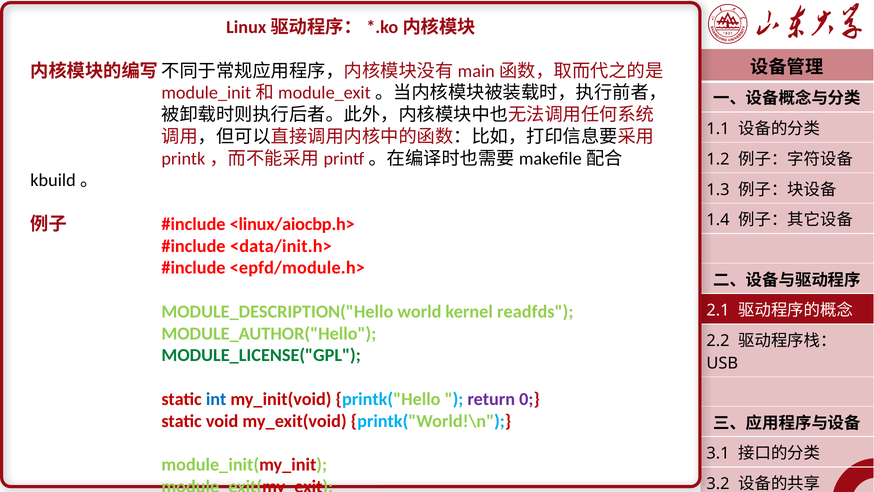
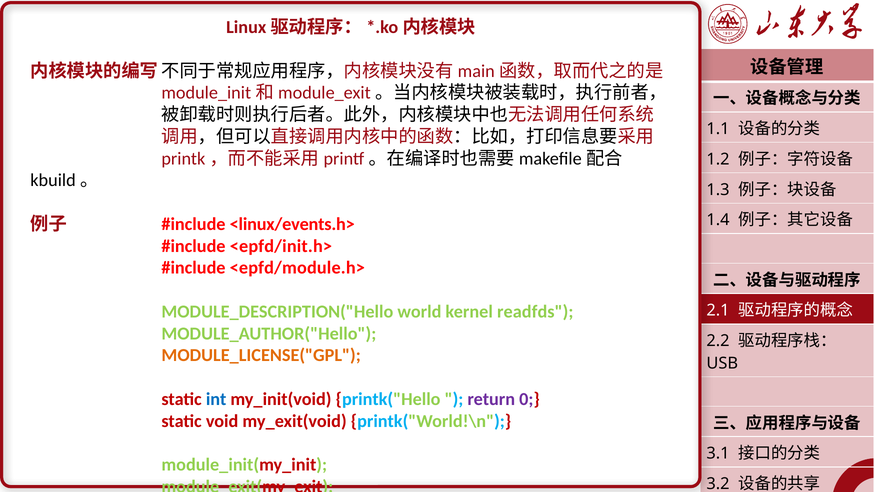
<linux/aiocbp.h>: <linux/aiocbp.h> -> <linux/events.h>
<data/init.h>: <data/init.h> -> <epfd/init.h>
MODULE_LICENSE("GPL colour: green -> orange
